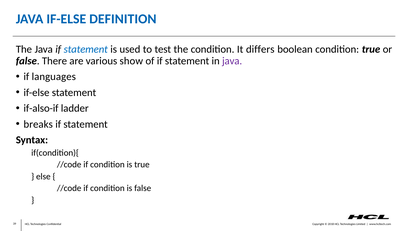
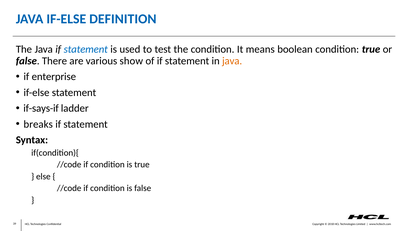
differs: differs -> means
java at (232, 61) colour: purple -> orange
languages: languages -> enterprise
if-also-if: if-also-if -> if-says-if
